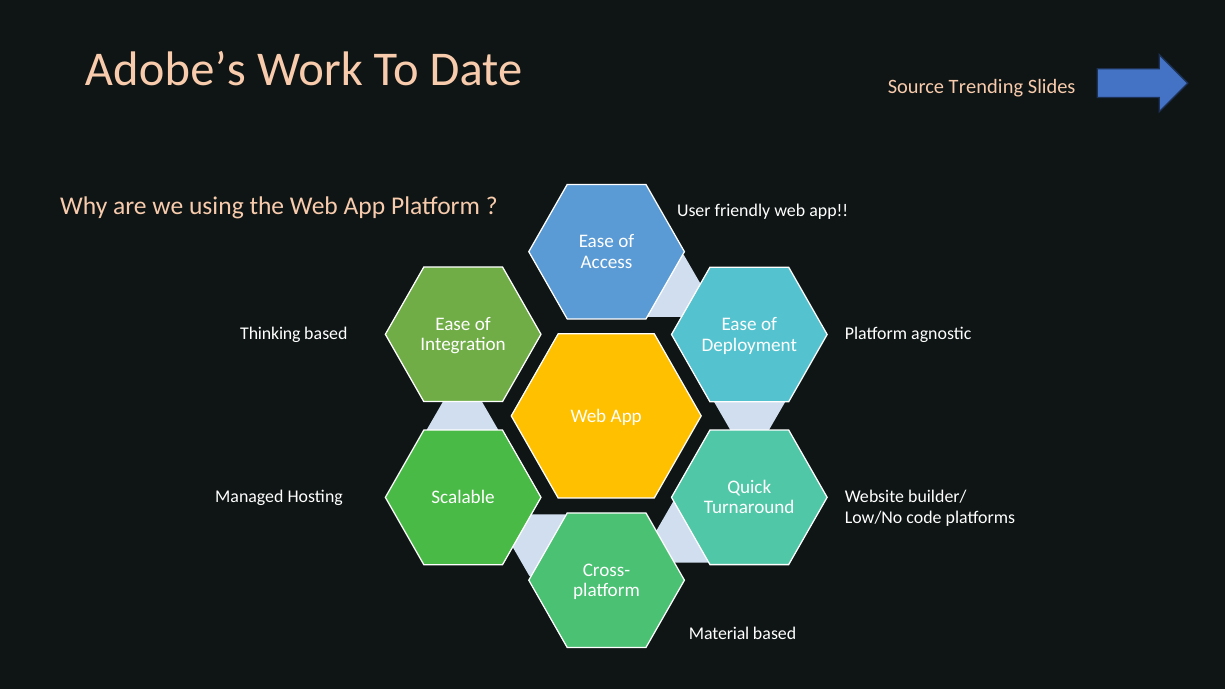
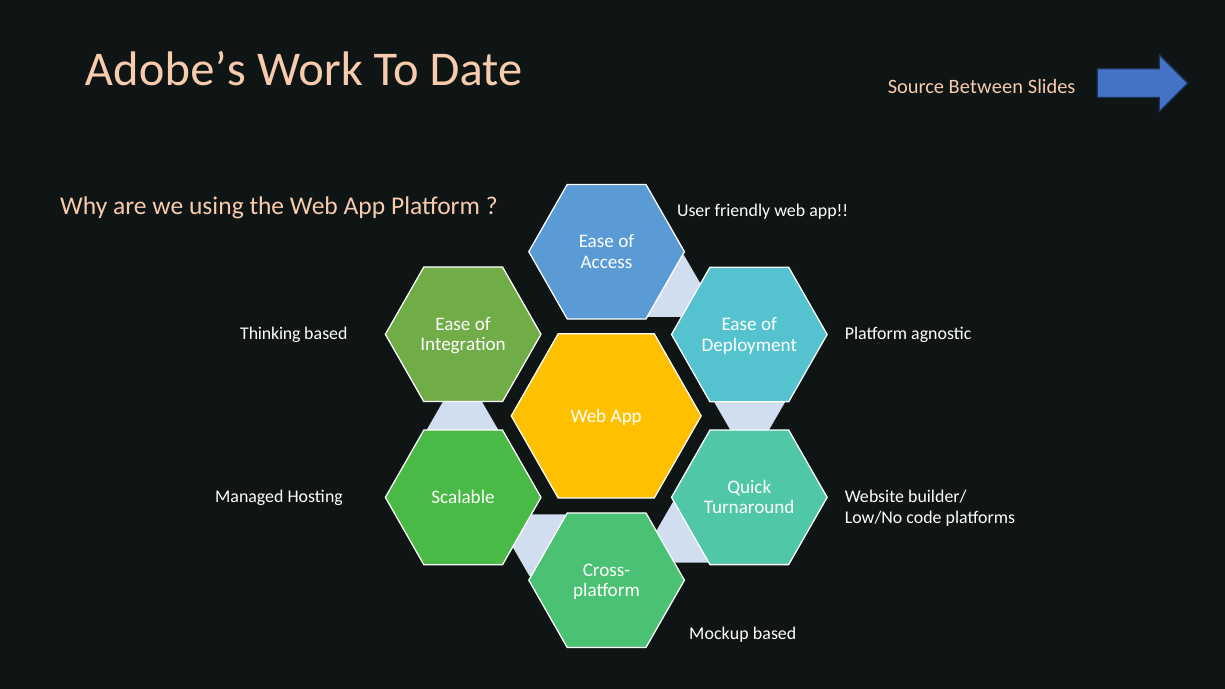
Trending: Trending -> Between
Material: Material -> Mockup
